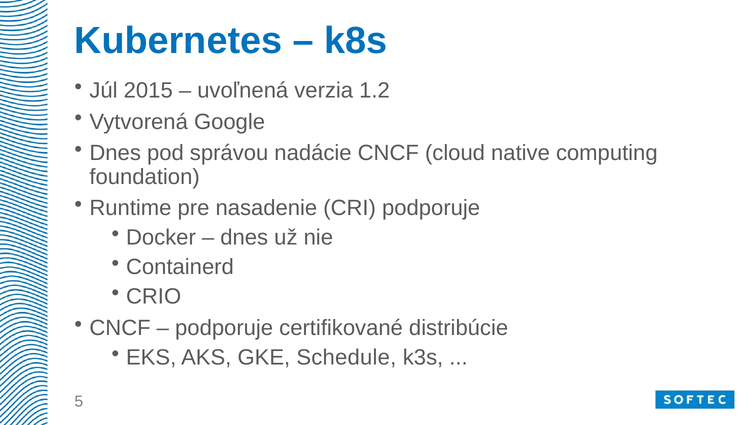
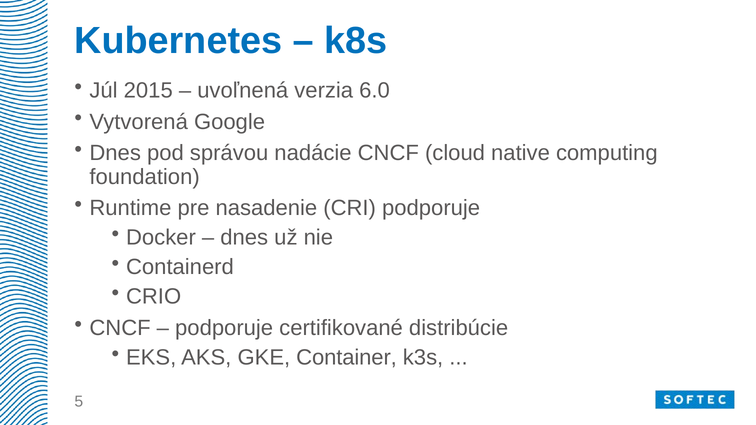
1.2: 1.2 -> 6.0
Schedule: Schedule -> Container
